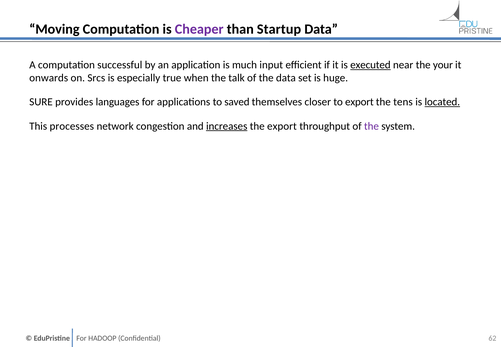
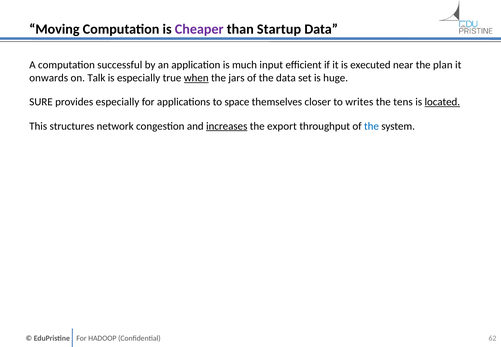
executed underline: present -> none
your: your -> plan
Srcs: Srcs -> Talk
when underline: none -> present
talk: talk -> jars
provides languages: languages -> especially
saved: saved -> space
to export: export -> writes
processes: processes -> structures
the at (371, 126) colour: purple -> blue
